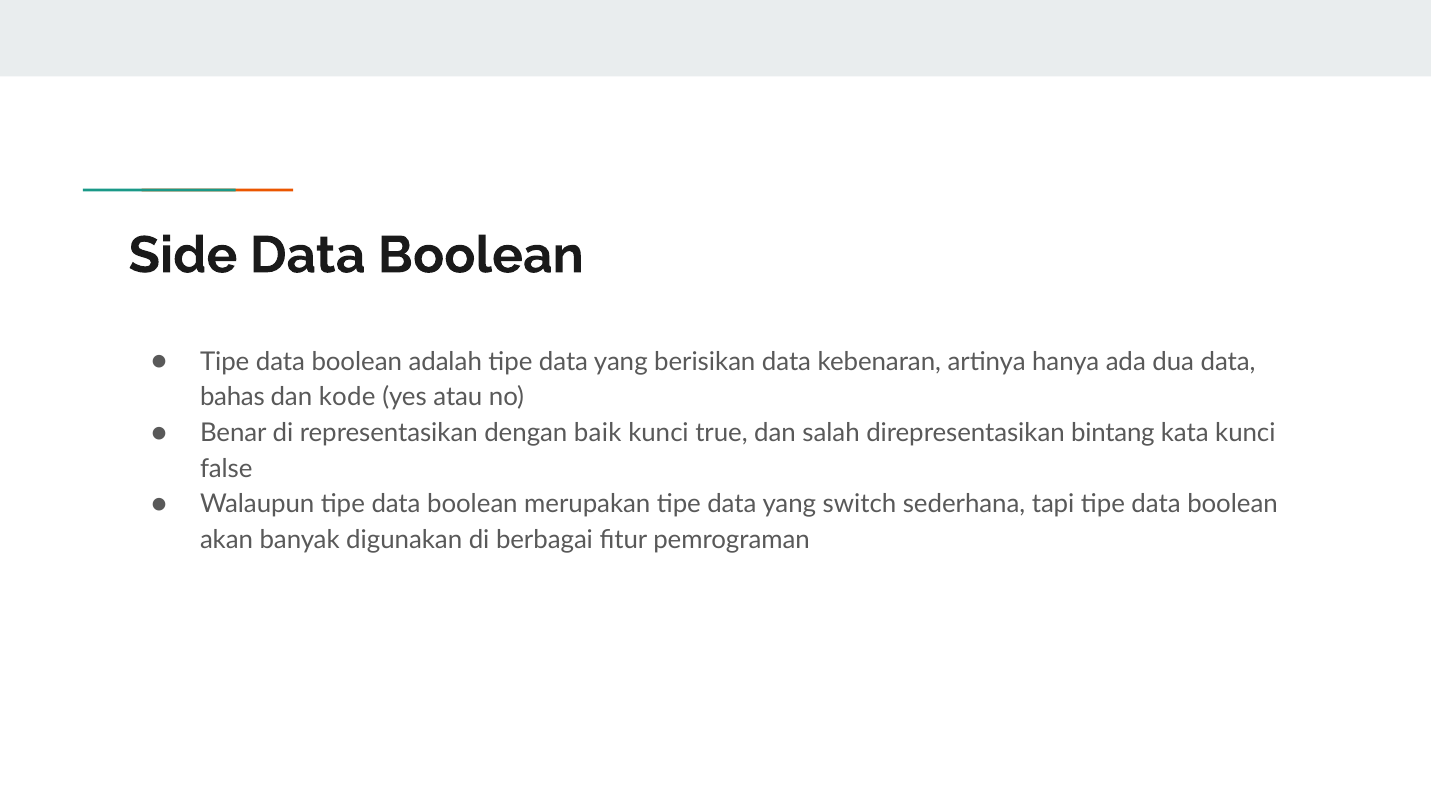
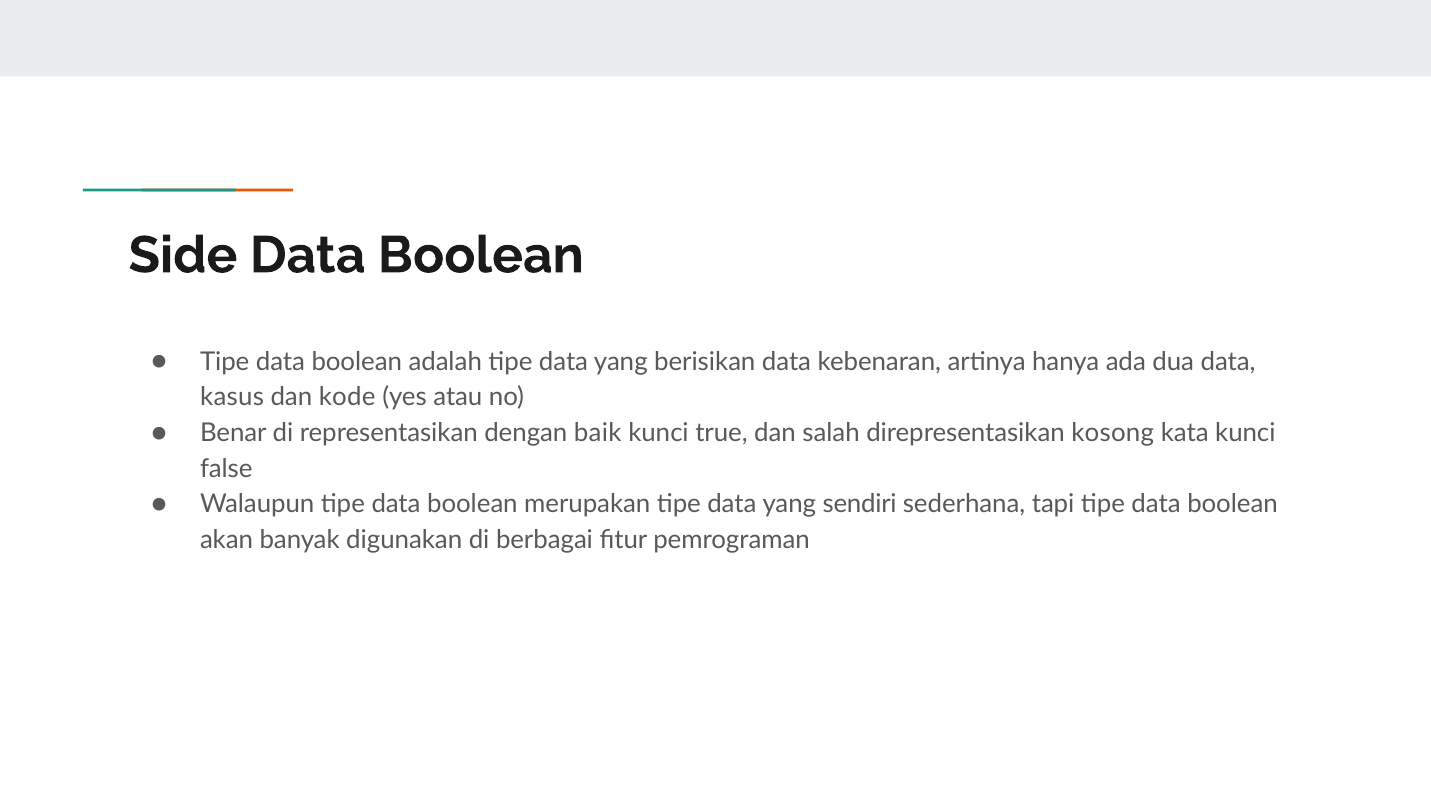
bahas: bahas -> kasus
bintang: bintang -> kosong
switch: switch -> sendiri
